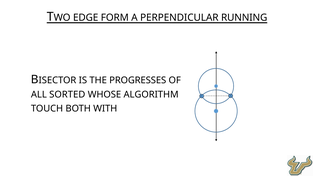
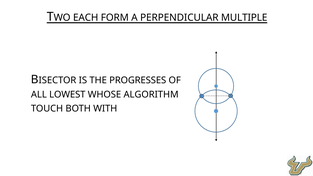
EDGE: EDGE -> EACH
RUNNING: RUNNING -> MULTIPLE
SORTED: SORTED -> LOWEST
